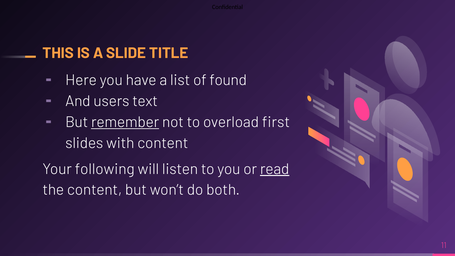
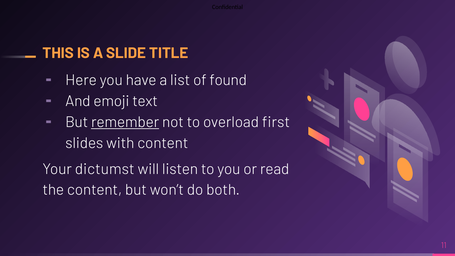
users: users -> emoji
following: following -> dictumst
read underline: present -> none
